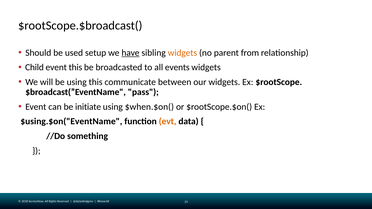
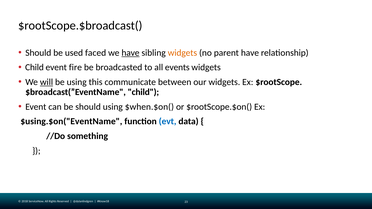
setup: setup -> faced
parent from: from -> have
event this: this -> fire
will underline: none -> present
pass at (143, 92): pass -> child
be initiate: initiate -> should
evt colour: orange -> blue
